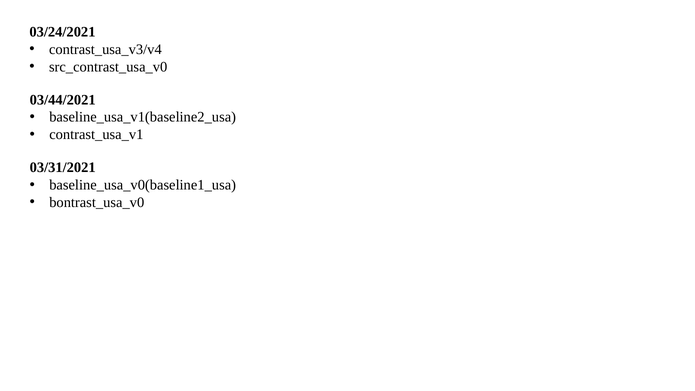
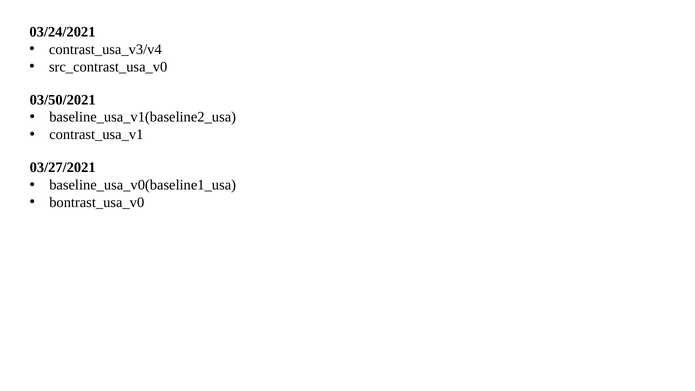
03/44/2021: 03/44/2021 -> 03/50/2021
03/31/2021: 03/31/2021 -> 03/27/2021
